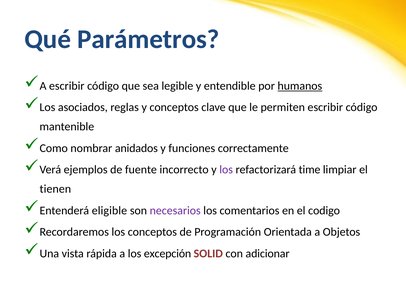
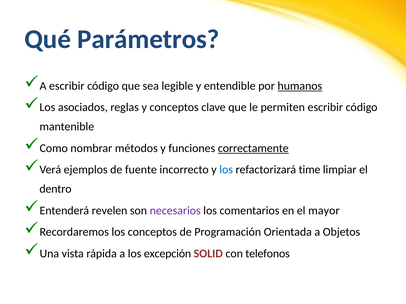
anidados: anidados -> métodos
correctamente underline: none -> present
los at (226, 170) colour: purple -> blue
tienen: tienen -> dentro
eligible: eligible -> revelen
codigo: codigo -> mayor
adicionar: adicionar -> telefonos
